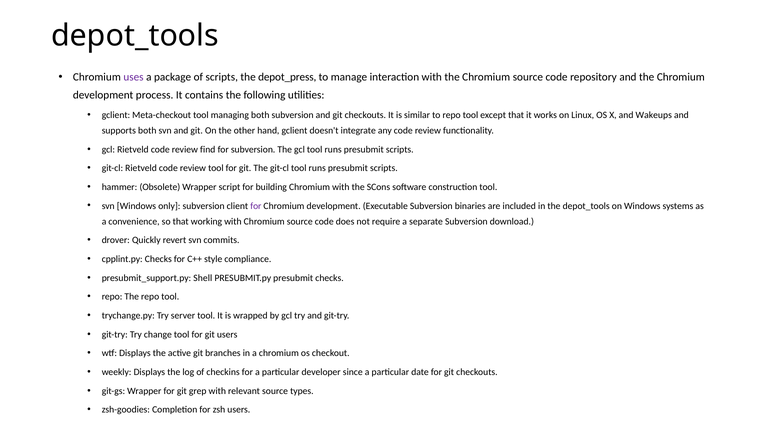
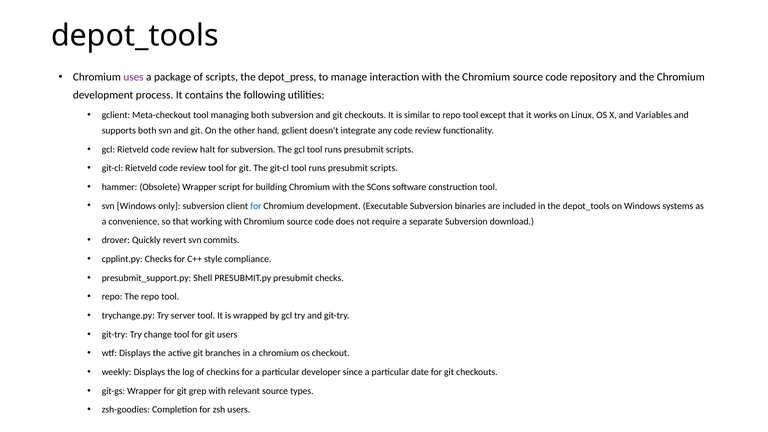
Wakeups: Wakeups -> Variables
find: find -> halt
for at (256, 206) colour: purple -> blue
